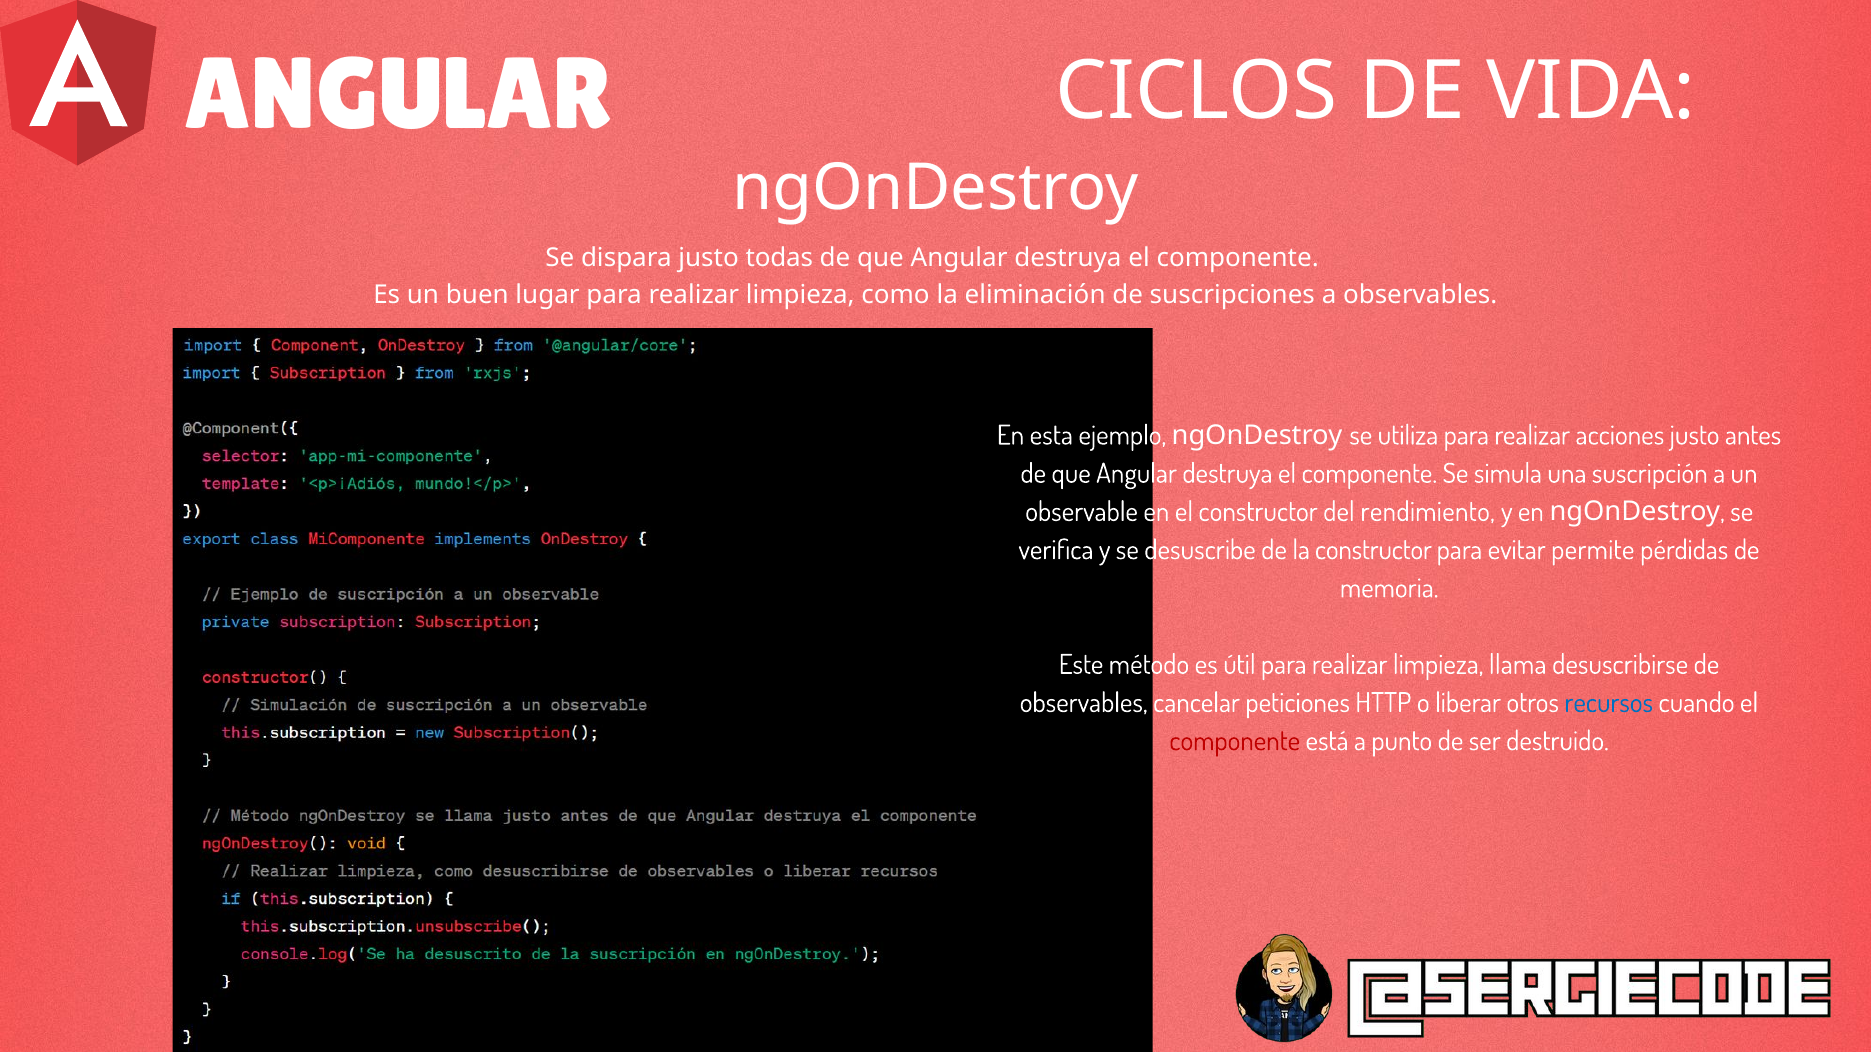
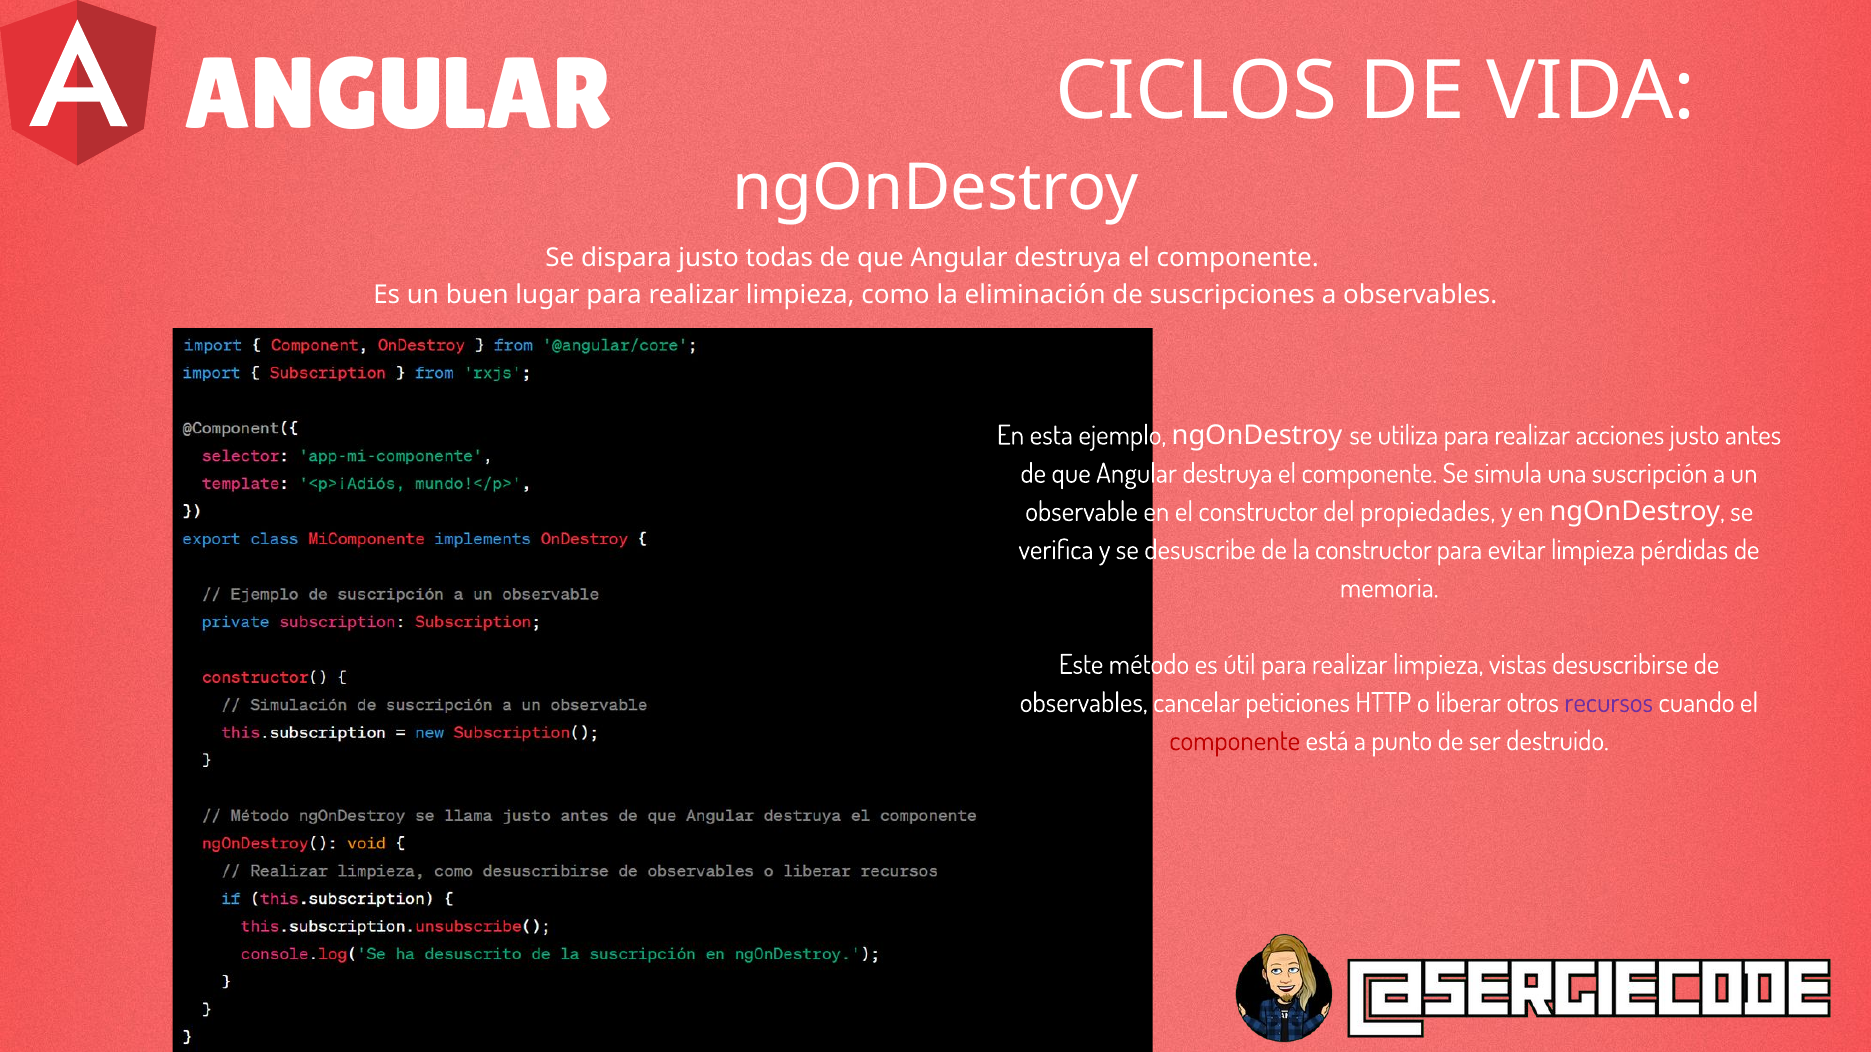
rendimiento: rendimiento -> propiedades
evitar permite: permite -> limpieza
llama: llama -> vistas
recursos colour: blue -> purple
